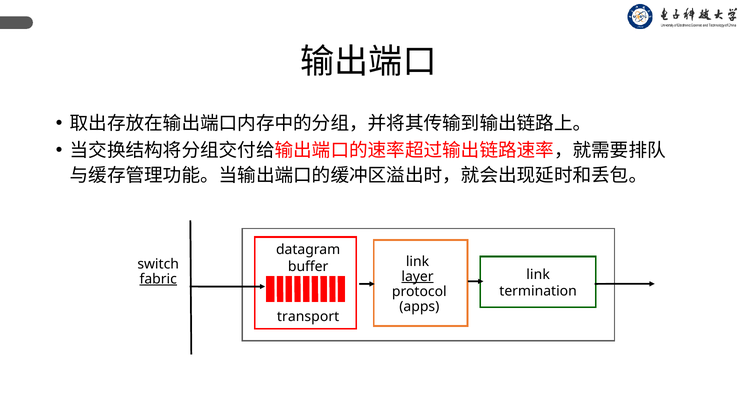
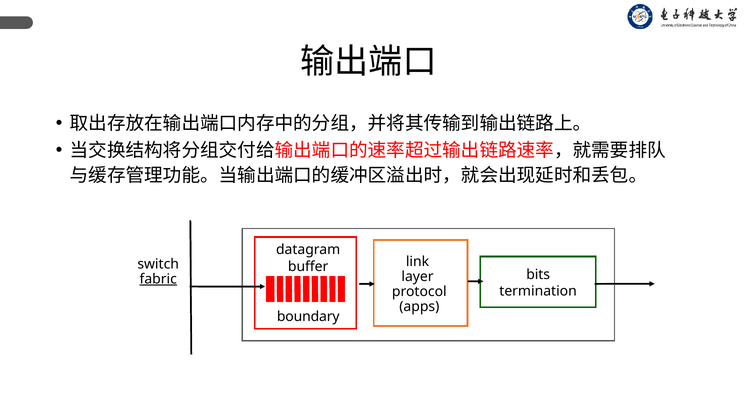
link at (538, 275): link -> bits
layer underline: present -> none
transport: transport -> boundary
